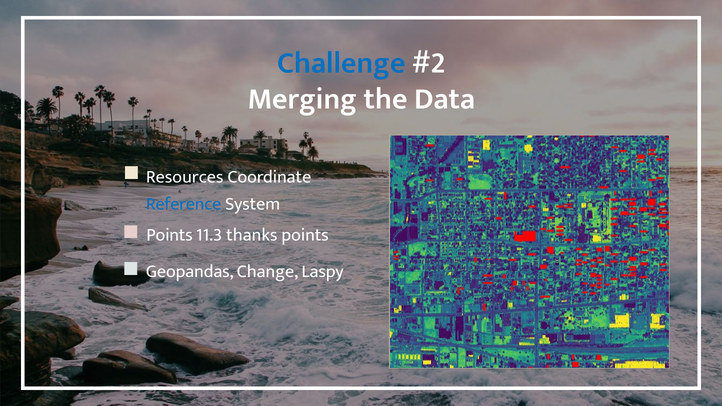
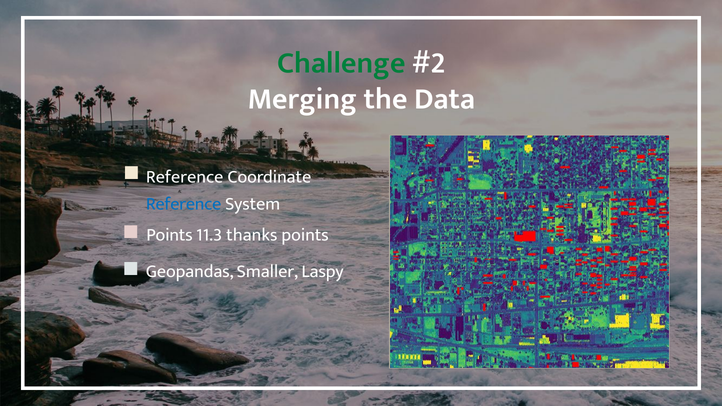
Challenge colour: blue -> green
Resources at (185, 177): Resources -> Reference
Change: Change -> Smaller
